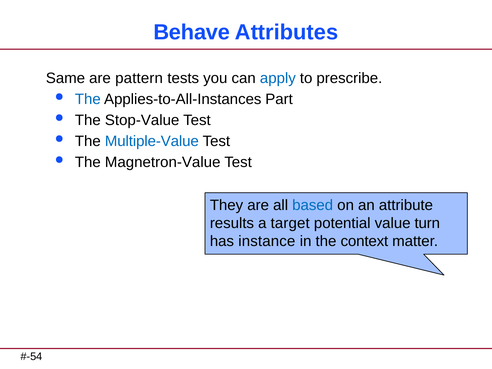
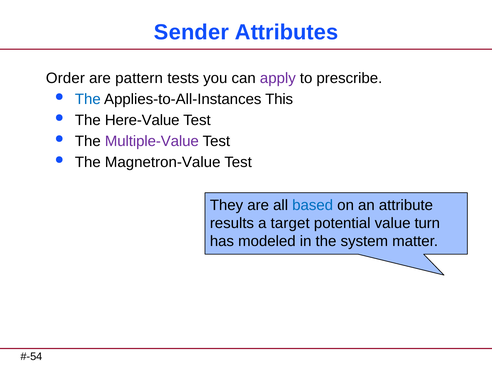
Behave: Behave -> Sender
Same: Same -> Order
apply colour: blue -> purple
Part: Part -> This
Stop-Value: Stop-Value -> Here-Value
Multiple-Value colour: blue -> purple
instance: instance -> modeled
context: context -> system
